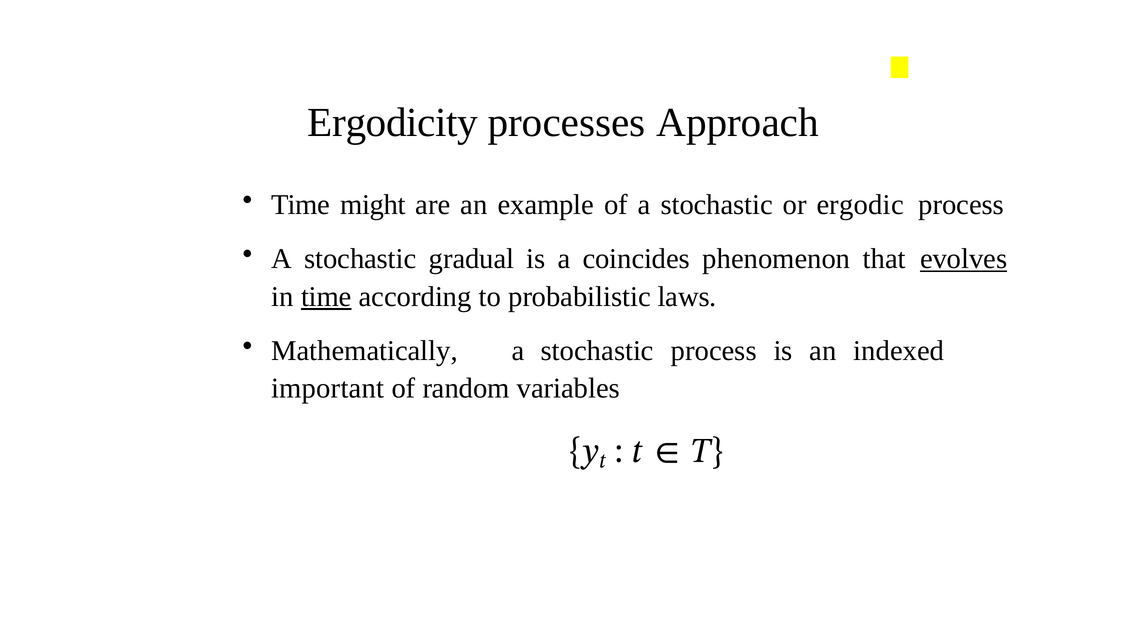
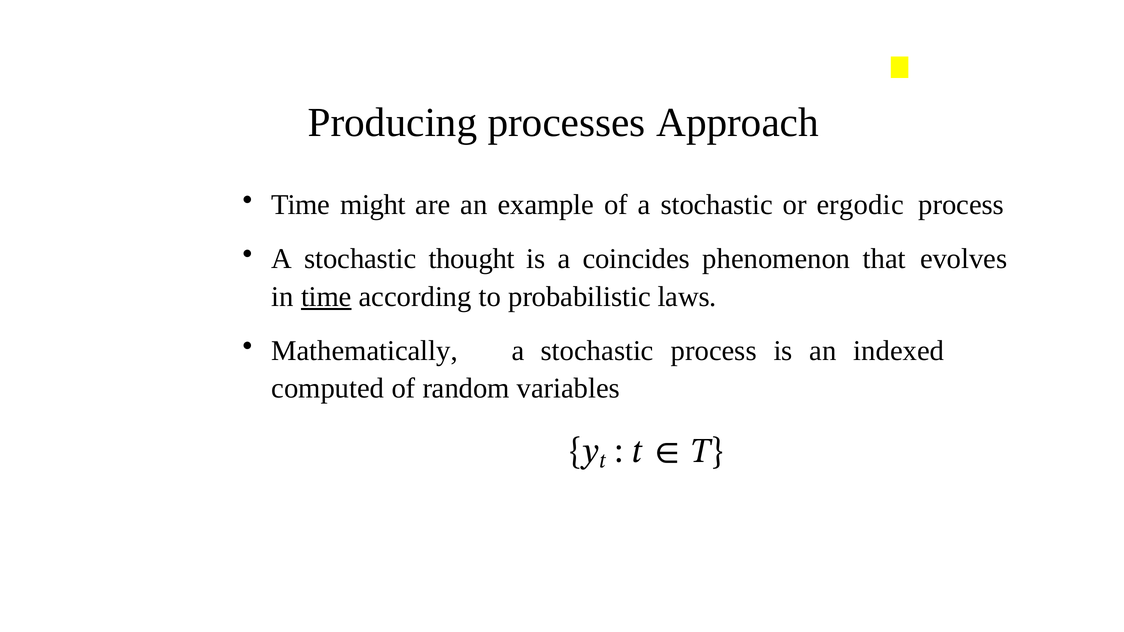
Ergodicity: Ergodicity -> Producing
gradual: gradual -> thought
evolves underline: present -> none
important: important -> computed
